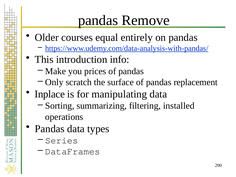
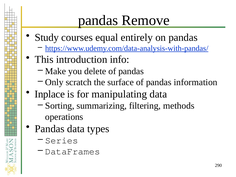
Older: Older -> Study
prices: prices -> delete
replacement: replacement -> information
installed: installed -> methods
